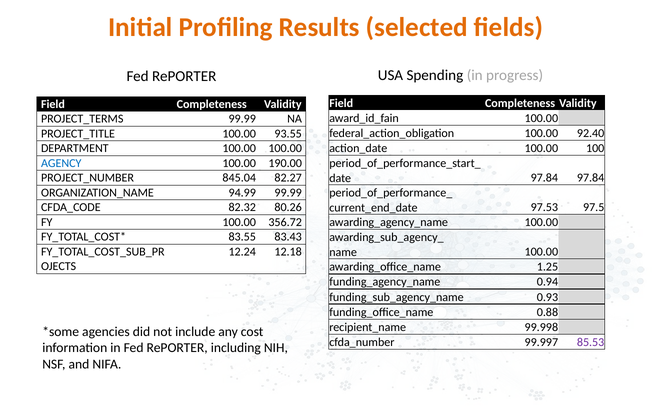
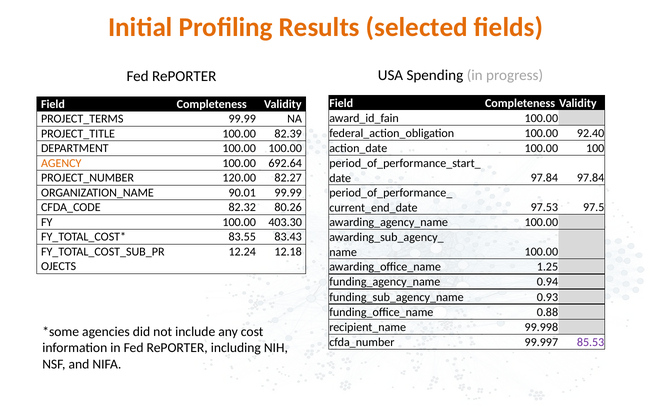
93.55: 93.55 -> 82.39
AGENCY colour: blue -> orange
190.00: 190.00 -> 692.64
845.04: 845.04 -> 120.00
94.99: 94.99 -> 90.01
356.72: 356.72 -> 403.30
